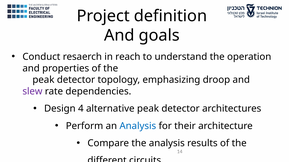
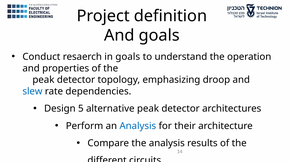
in reach: reach -> goals
slew colour: purple -> blue
4: 4 -> 5
